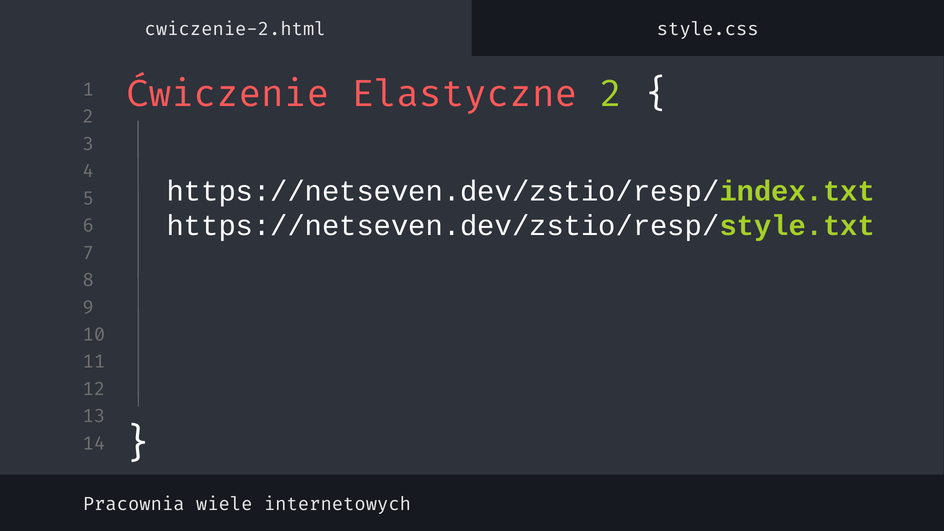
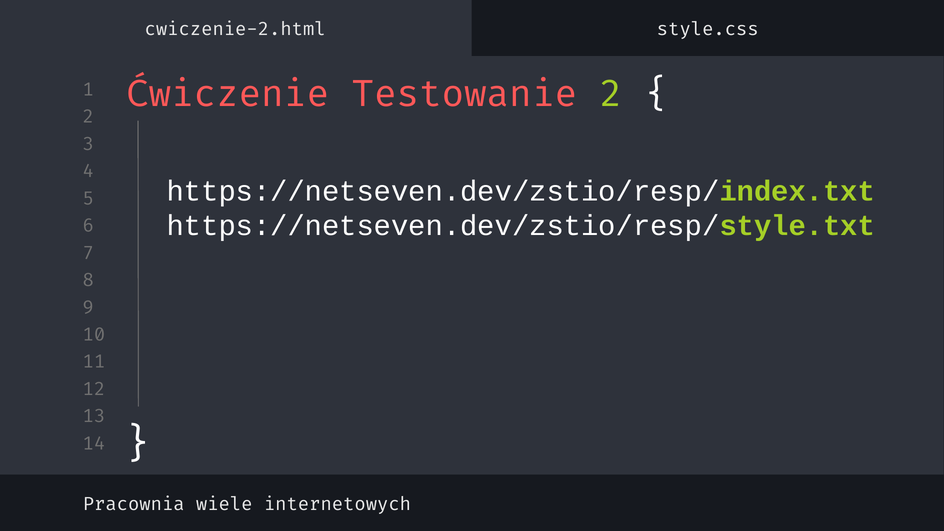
Elastyczne: Elastyczne -> Testowanie
